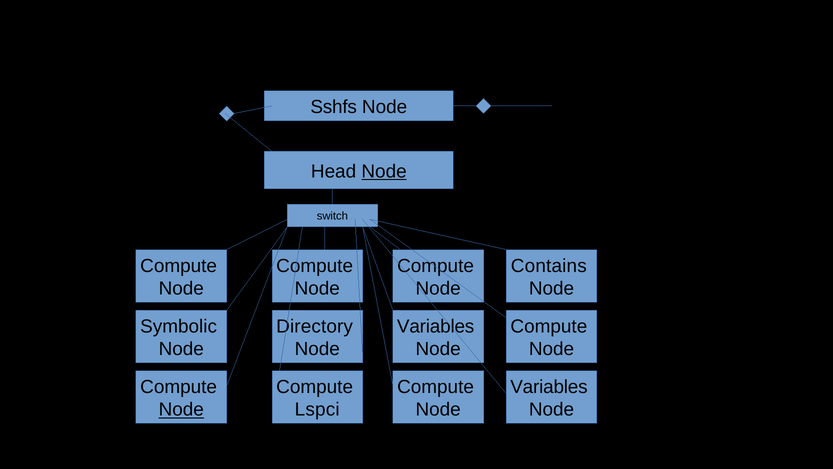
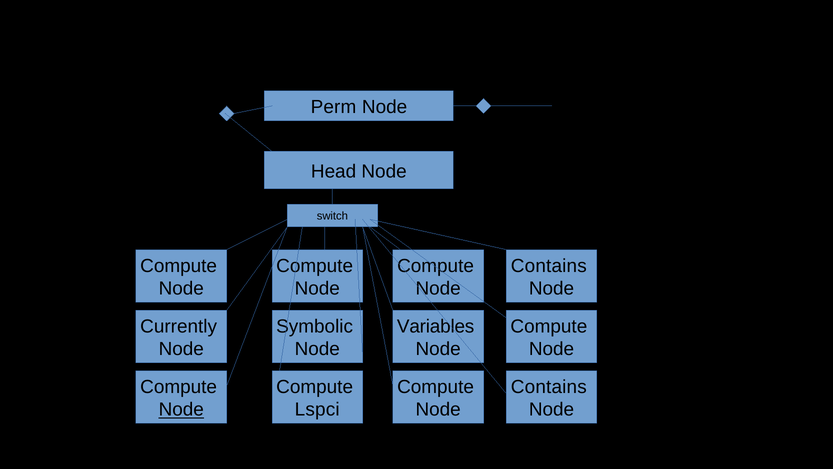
Sshfs: Sshfs -> Perm
Node at (384, 171) underline: present -> none
Symbolic: Symbolic -> Currently
Directory: Directory -> Symbolic
Variables at (549, 387): Variables -> Contains
